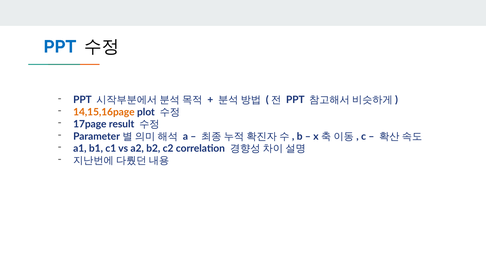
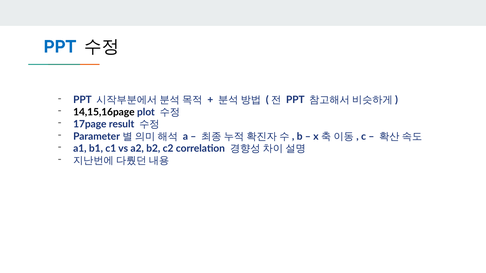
14,15,16page colour: orange -> black
